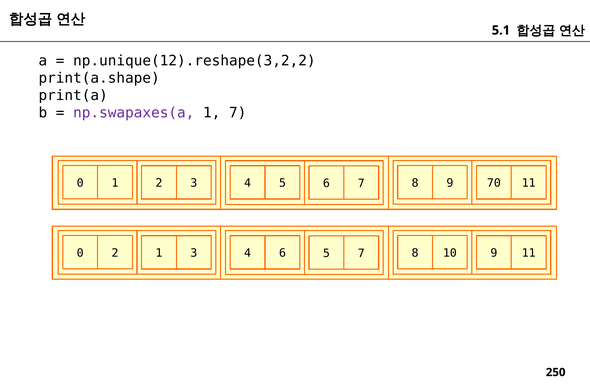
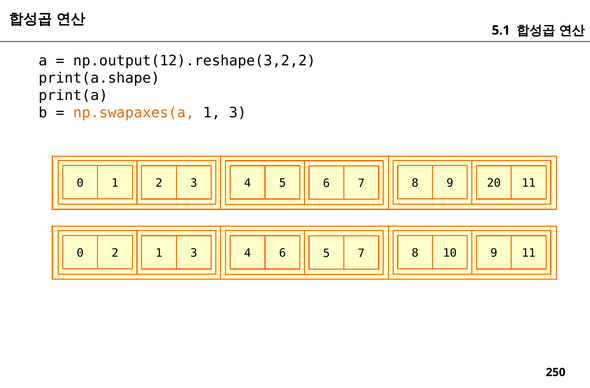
np.unique(12).reshape(3,2,2: np.unique(12).reshape(3,2,2 -> np.output(12).reshape(3,2,2
np.swapaxes(a colour: purple -> orange
7 at (238, 112): 7 -> 3
70: 70 -> 20
